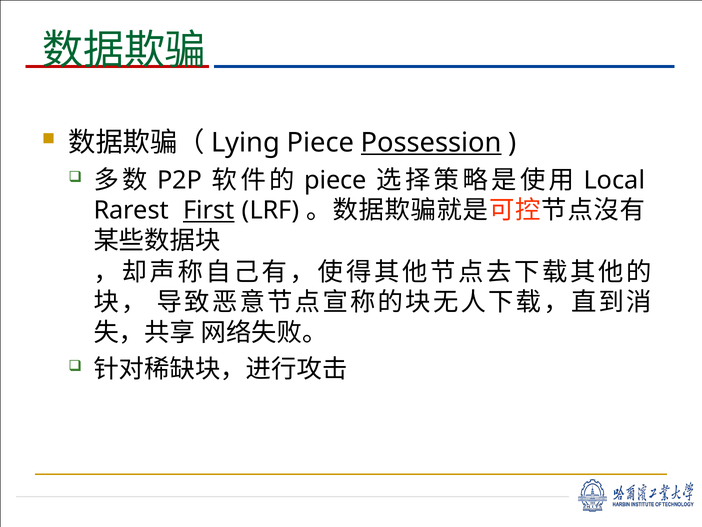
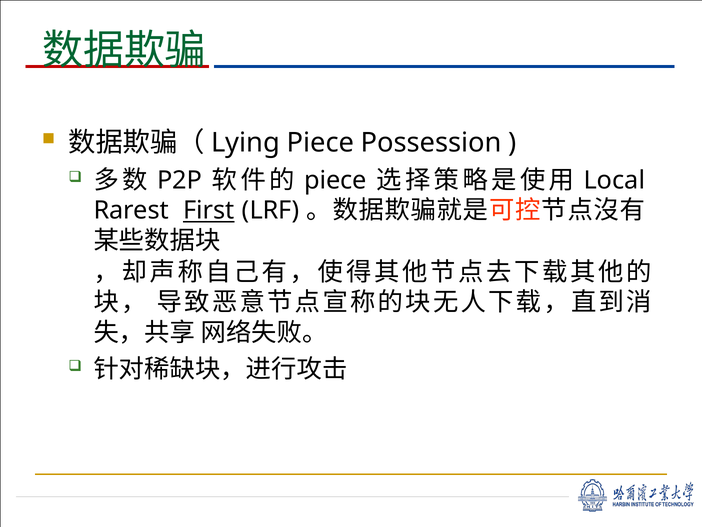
Possession underline: present -> none
